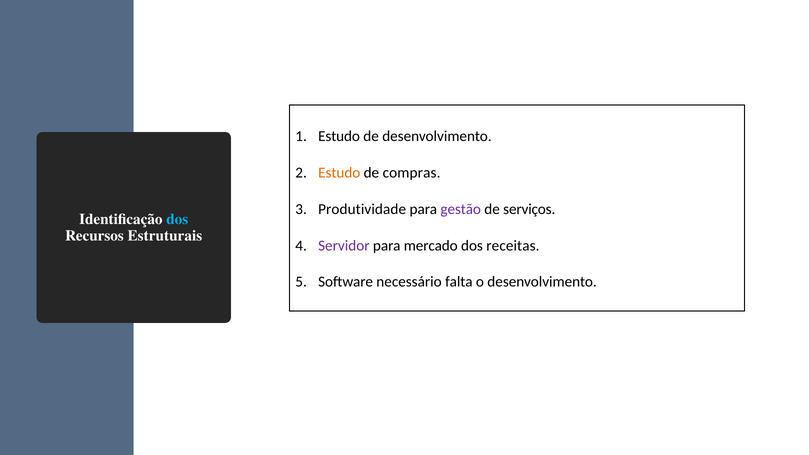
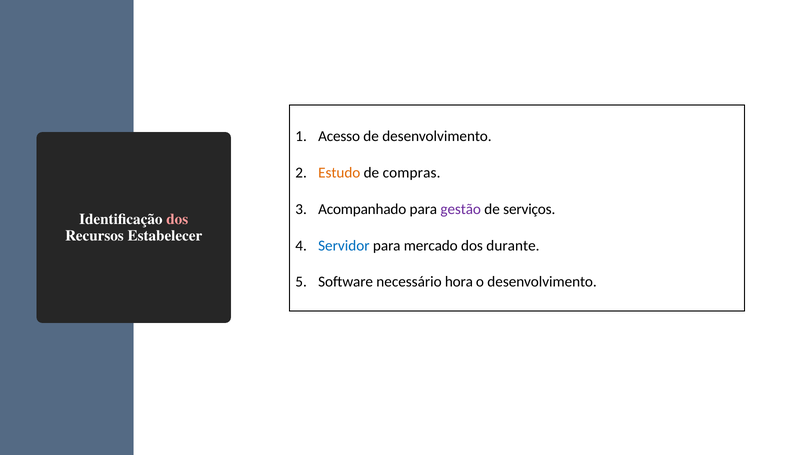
Estudo at (339, 136): Estudo -> Acesso
Produtividade: Produtividade -> Acompanhado
dos at (177, 219) colour: light blue -> pink
Estruturais: Estruturais -> Estabelecer
Servidor colour: purple -> blue
receitas: receitas -> durante
falta: falta -> hora
